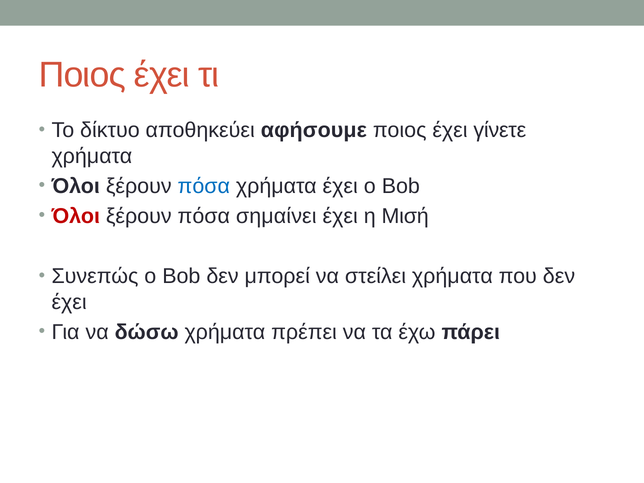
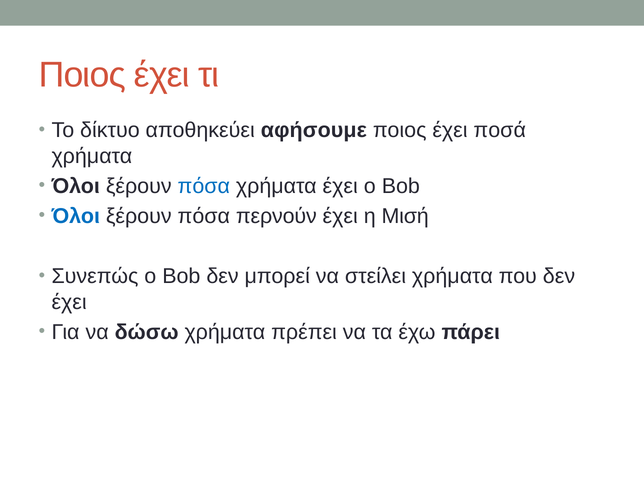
γίνετε: γίνετε -> ποσά
Όλοι at (76, 216) colour: red -> blue
σημαίνει: σημαίνει -> περνούν
